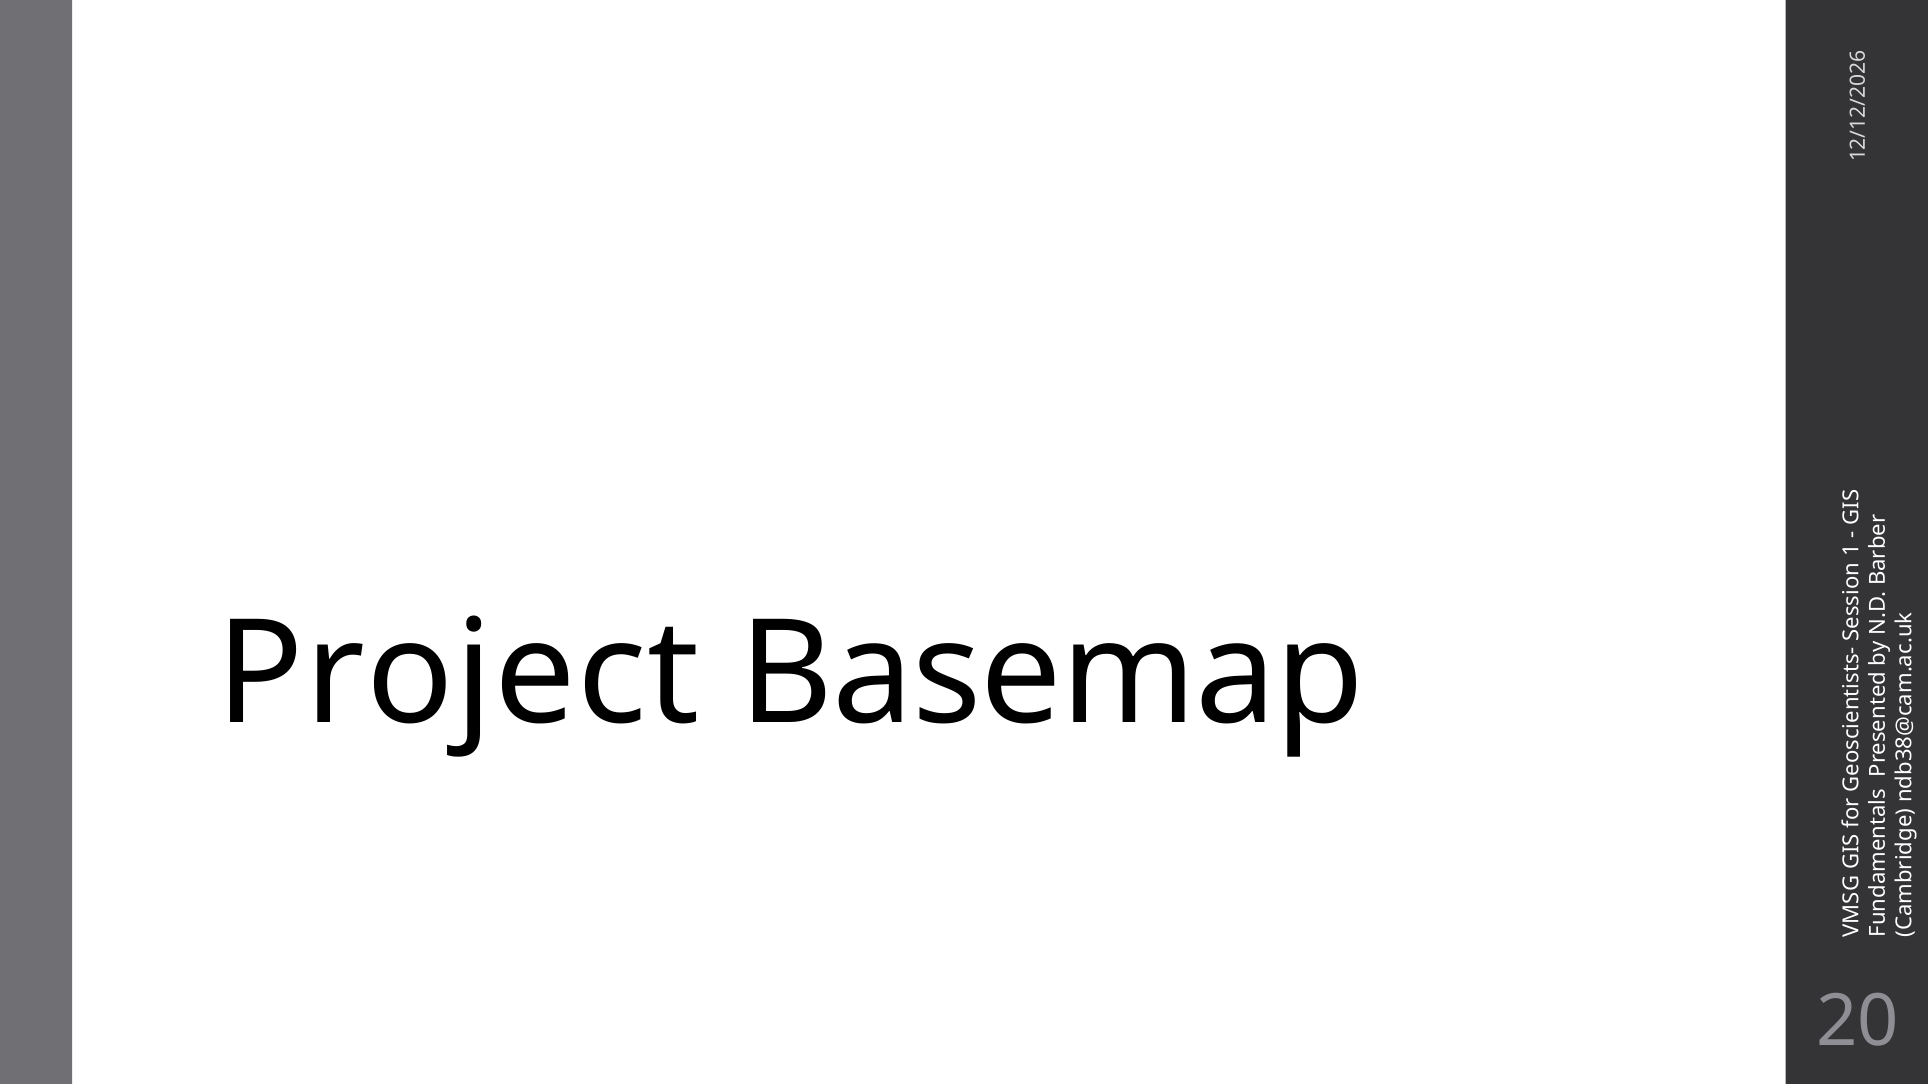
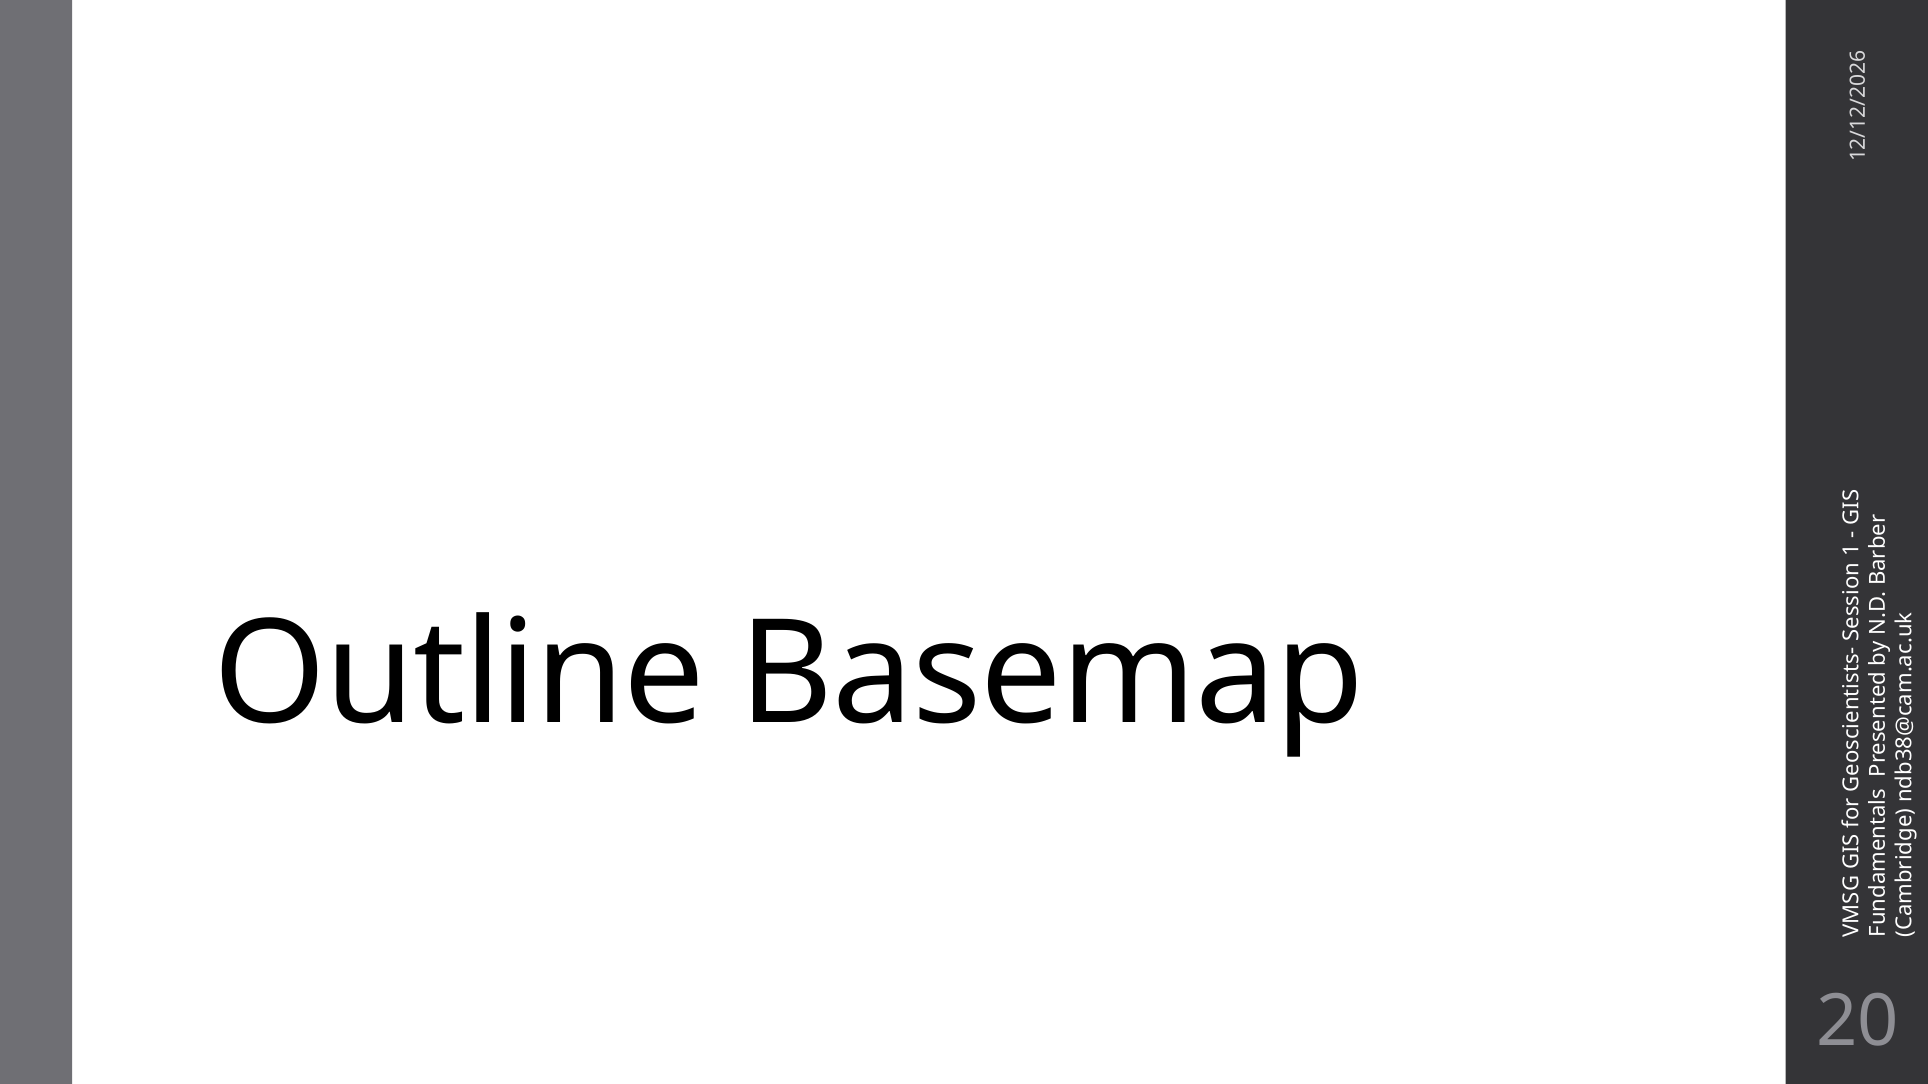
Project: Project -> Outline
